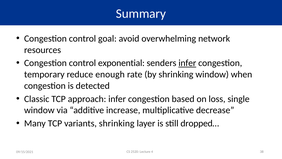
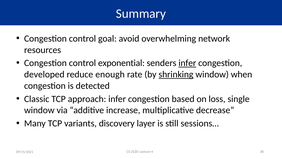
temporary: temporary -> developed
shrinking at (176, 74) underline: none -> present
variants shrinking: shrinking -> discovery
dropped…: dropped… -> sessions…
